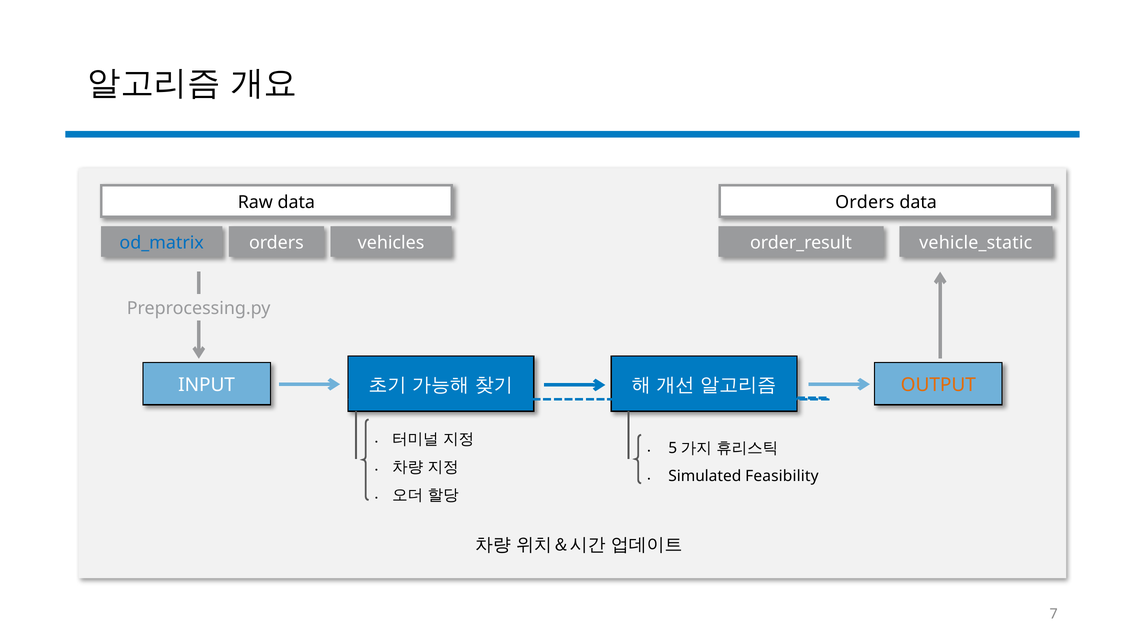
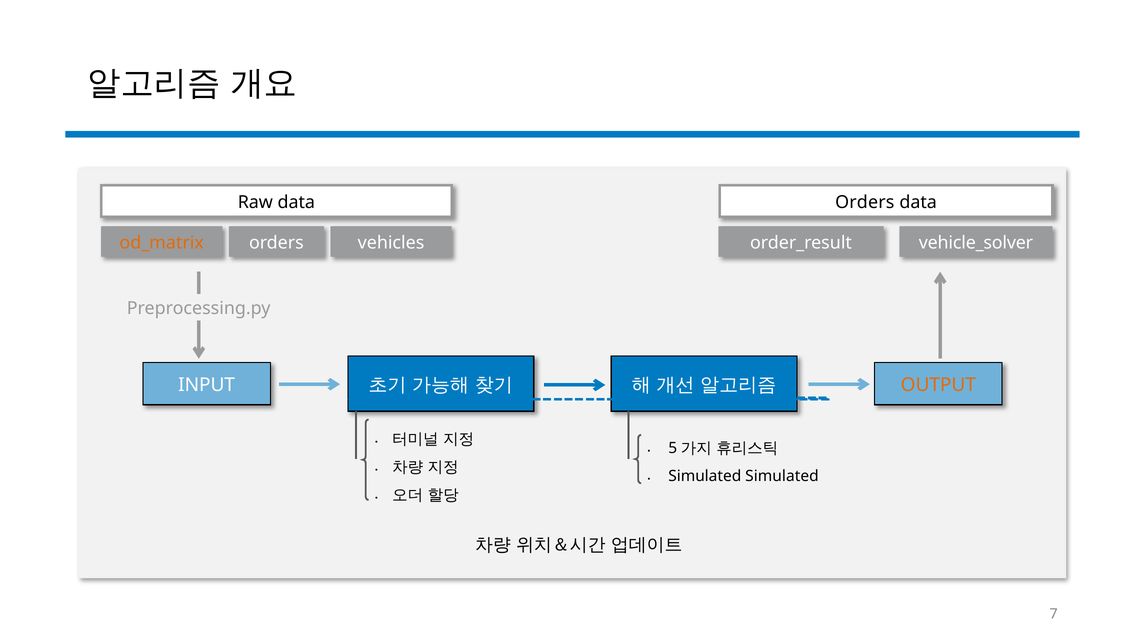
od_matrix colour: blue -> orange
vehicle_static: vehicle_static -> vehicle_solver
Simulated Feasibility: Feasibility -> Simulated
